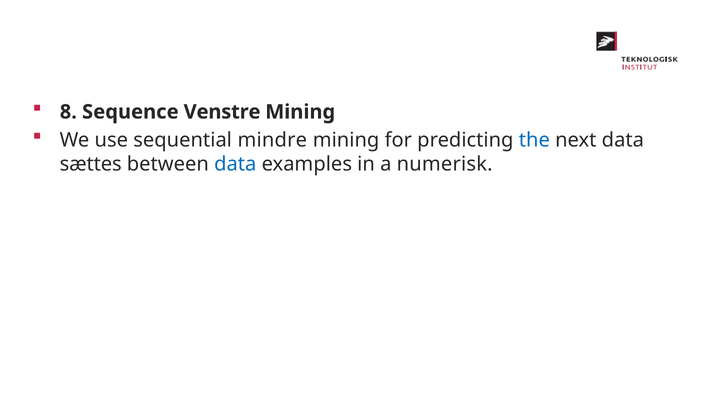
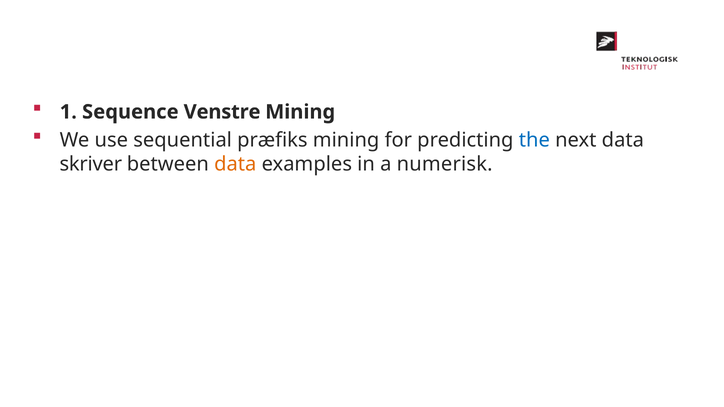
8: 8 -> 1
mindre: mindre -> præfiks
sættes: sættes -> skriver
data at (235, 164) colour: blue -> orange
